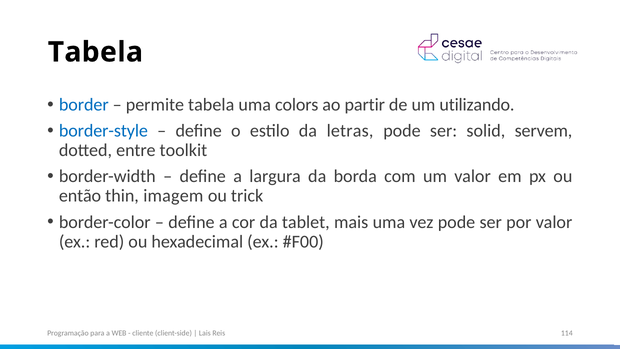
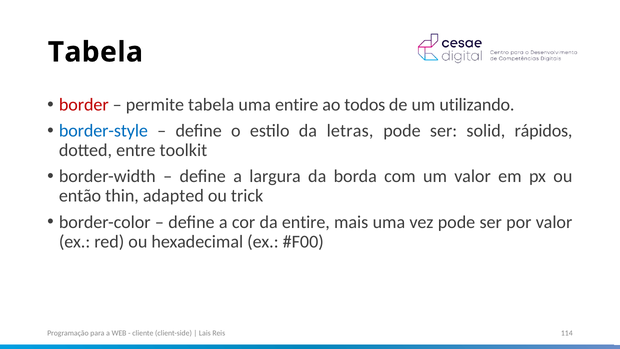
border colour: blue -> red
uma colors: colors -> entire
partir: partir -> todos
servem: servem -> rápidos
imagem: imagem -> adapted
da tablet: tablet -> entire
